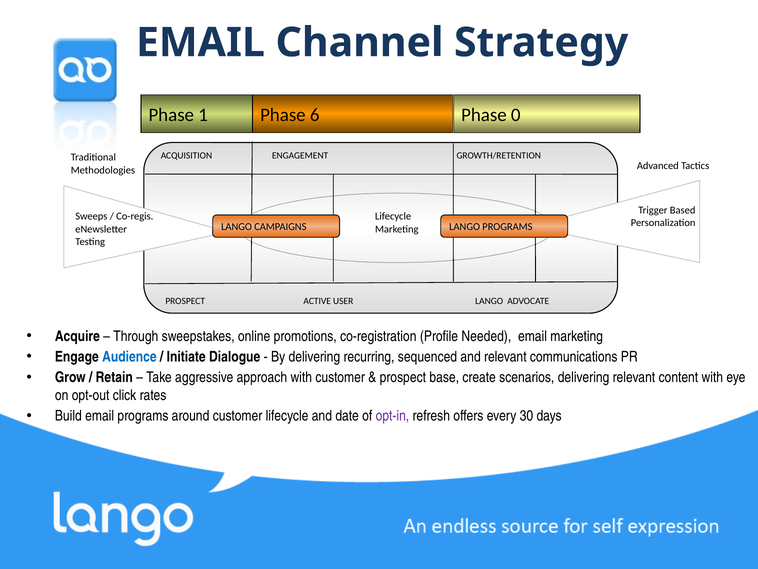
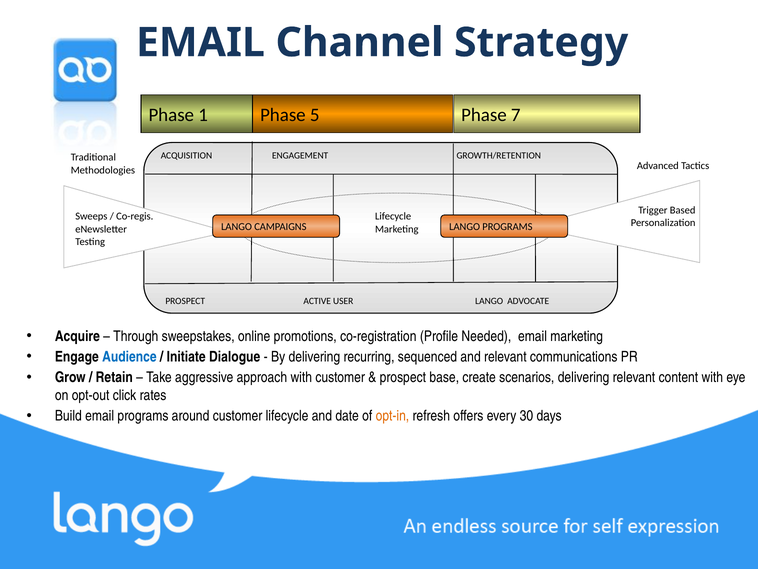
6: 6 -> 5
0: 0 -> 7
opt-in colour: purple -> orange
